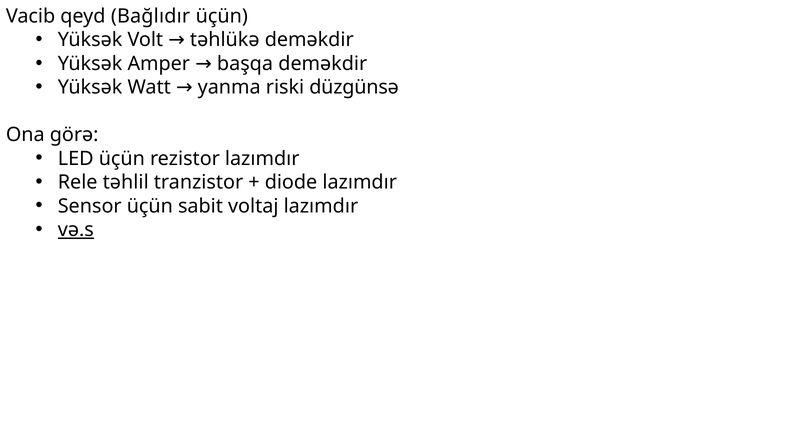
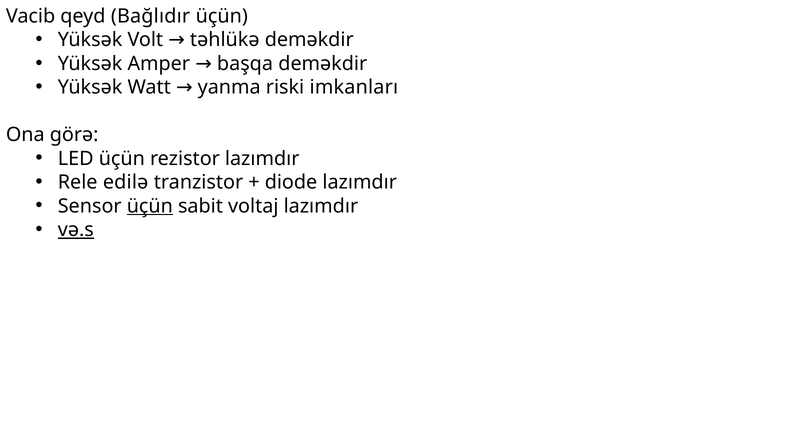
düzgünsə: düzgünsə -> imkanları
təhlil: təhlil -> edilə
üçün at (150, 206) underline: none -> present
